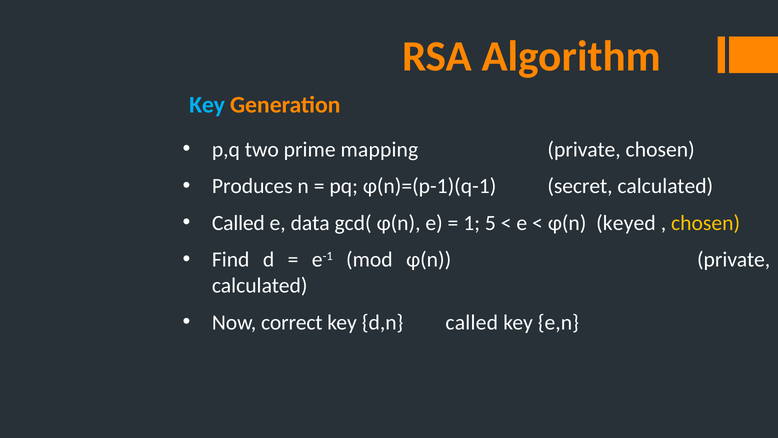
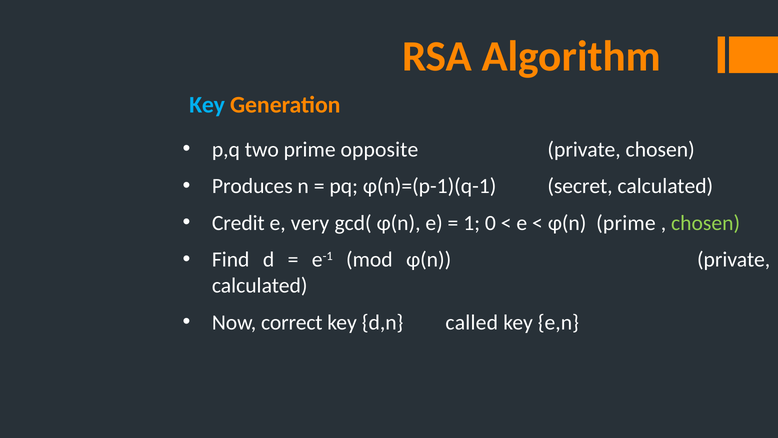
mapping: mapping -> opposite
Called at (238, 223): Called -> Credit
data: data -> very
5: 5 -> 0
φ(n keyed: keyed -> prime
chosen at (706, 223) colour: yellow -> light green
